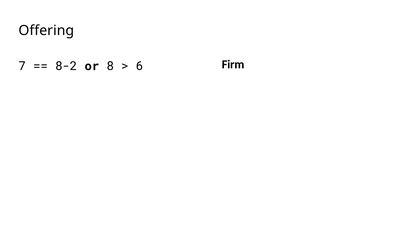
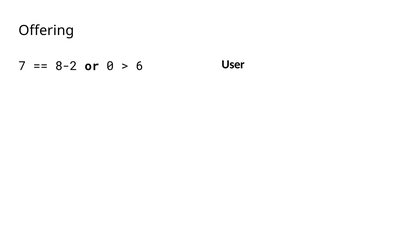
8: 8 -> 0
Firm: Firm -> User
